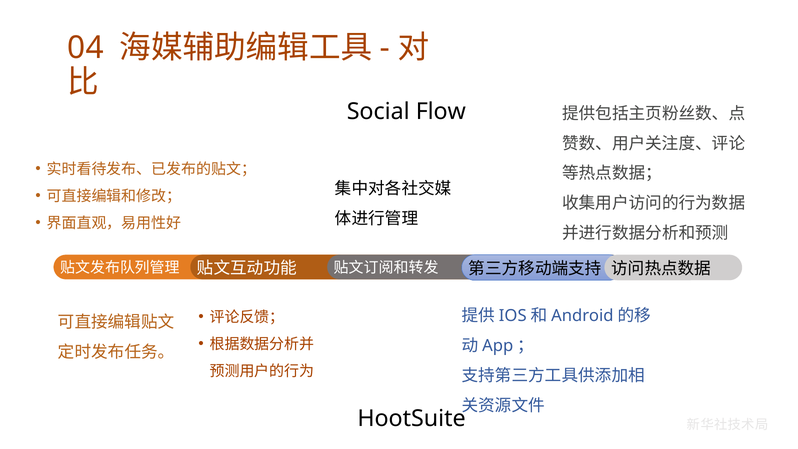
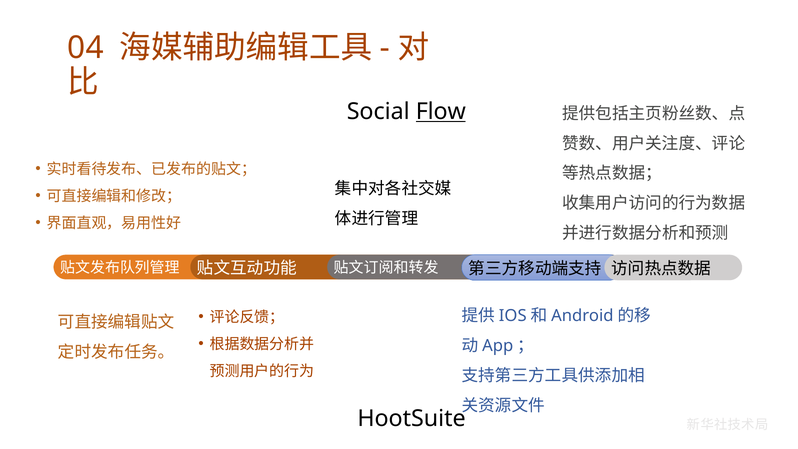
Flow underline: none -> present
